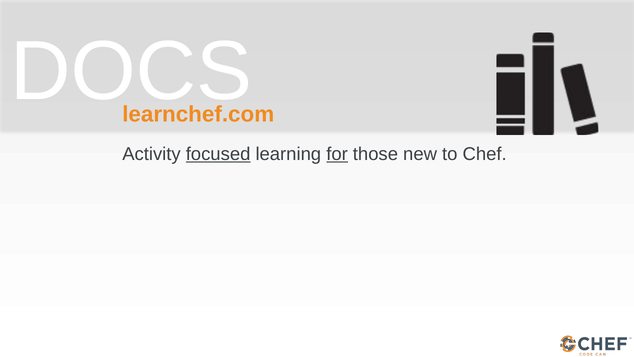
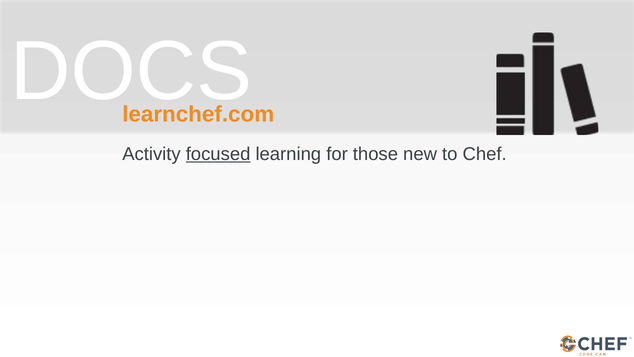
for underline: present -> none
